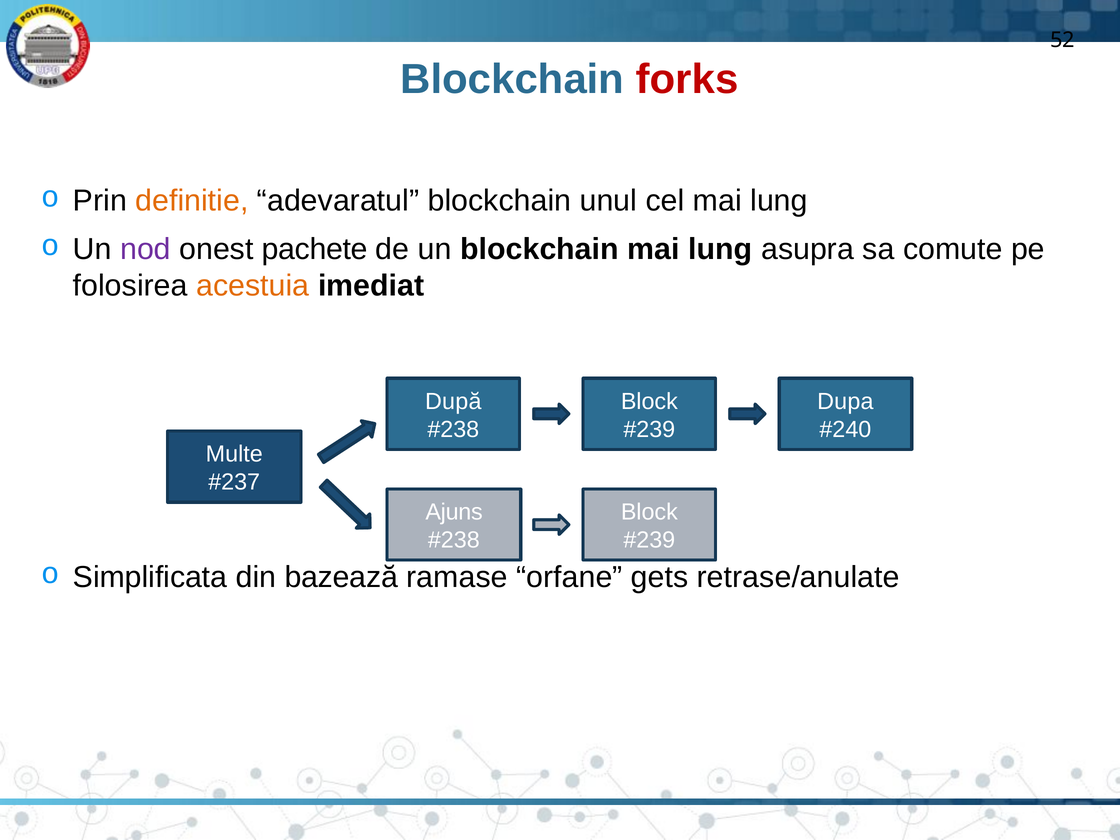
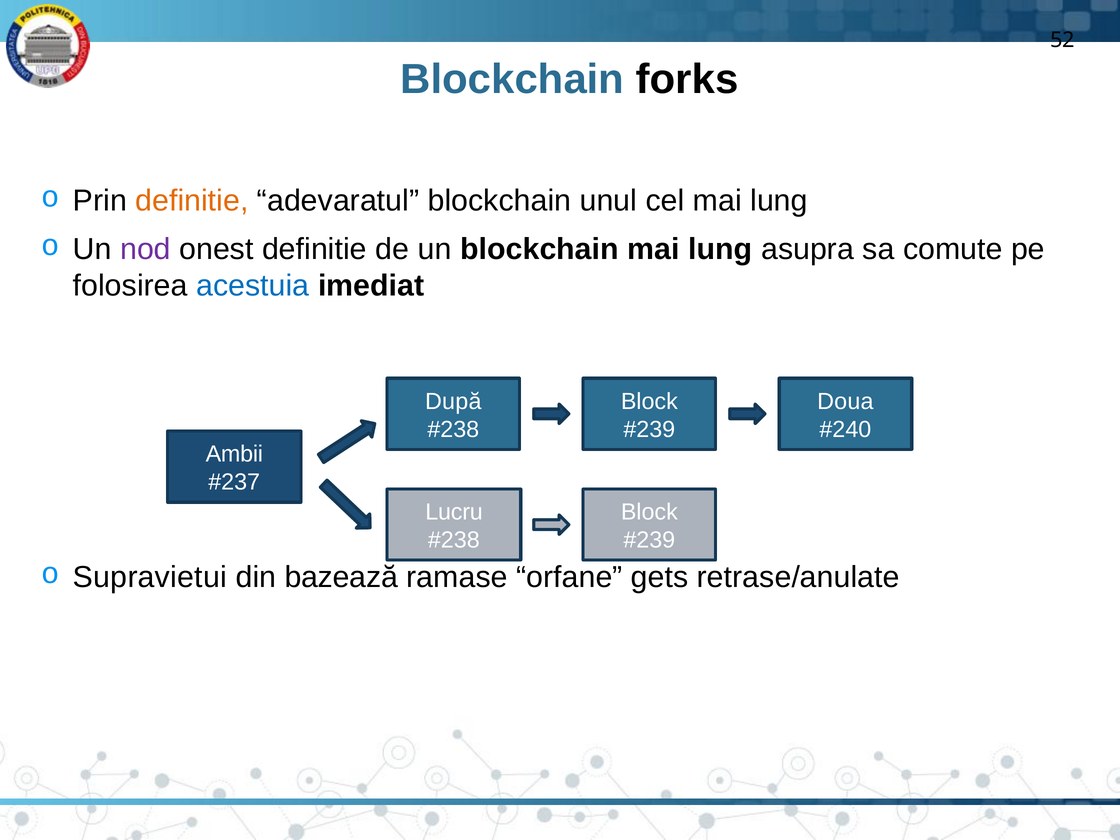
forks colour: red -> black
onest pachete: pachete -> definitie
acestuia colour: orange -> blue
Dupa: Dupa -> Doua
Multe: Multe -> Ambii
Ajuns: Ajuns -> Lucru
Simplificata: Simplificata -> Supravietui
